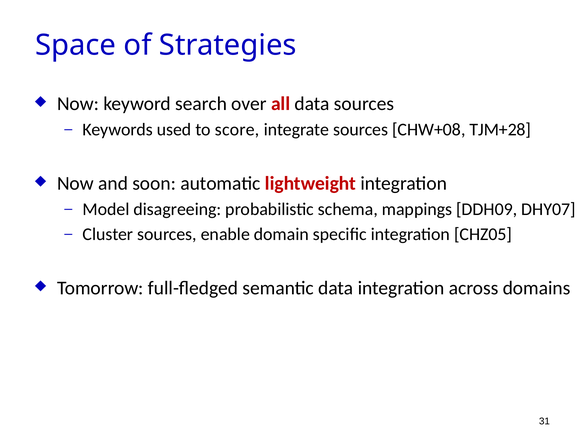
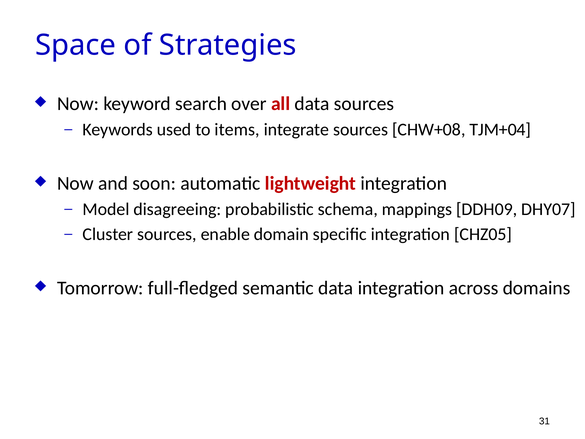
score: score -> items
TJM+28: TJM+28 -> TJM+04
